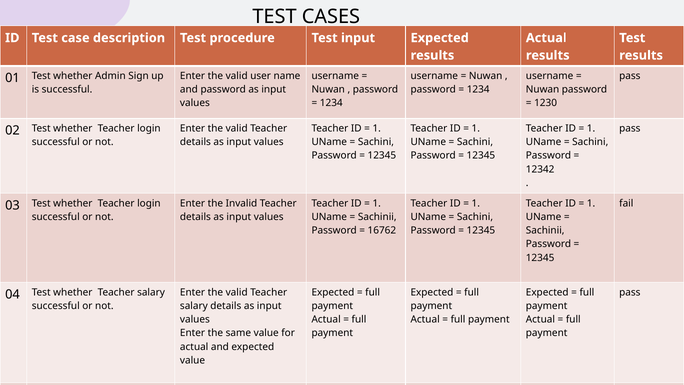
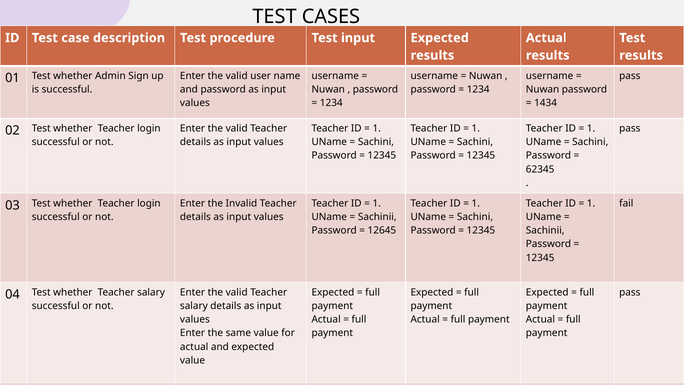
1230: 1230 -> 1434
12342: 12342 -> 62345
16762: 16762 -> 12645
